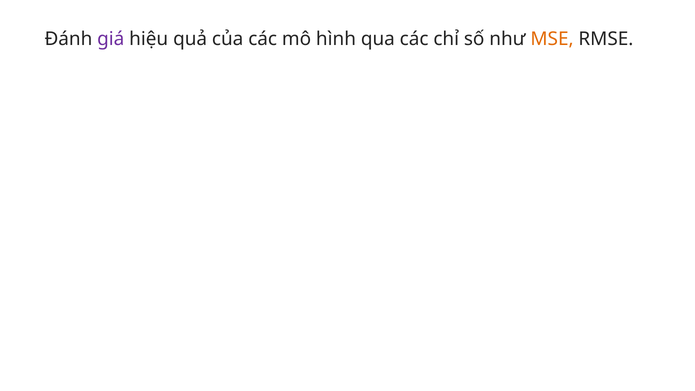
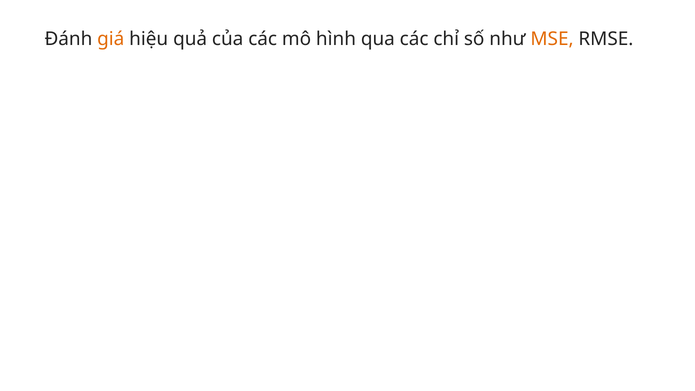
giá colour: purple -> orange
